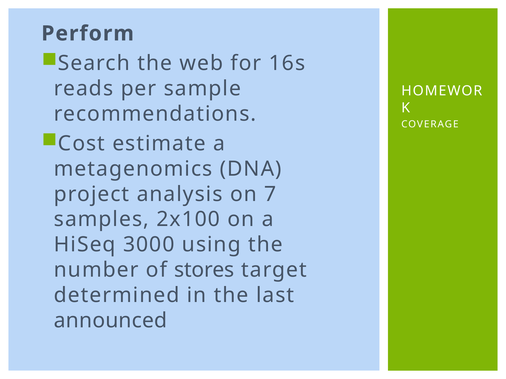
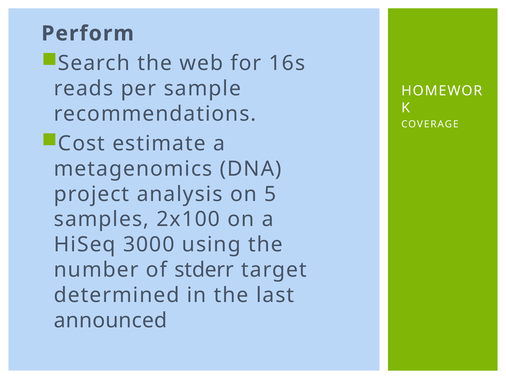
7: 7 -> 5
stores: stores -> stderr
